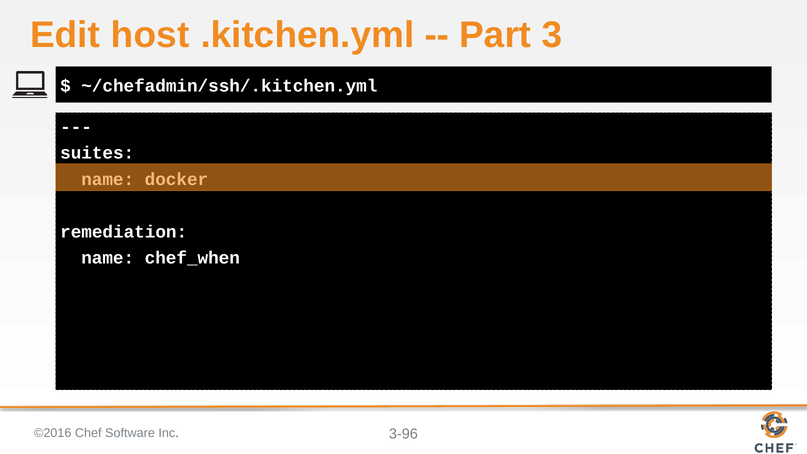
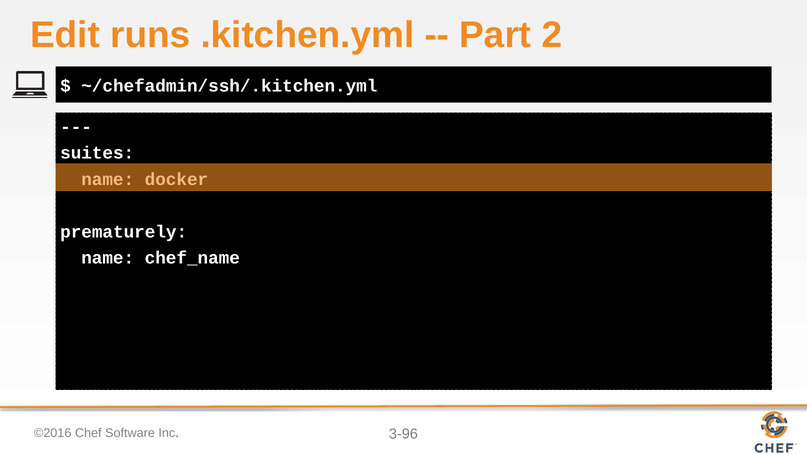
host: host -> runs
3: 3 -> 2
remediation: remediation -> prematurely
chef_when: chef_when -> chef_name
